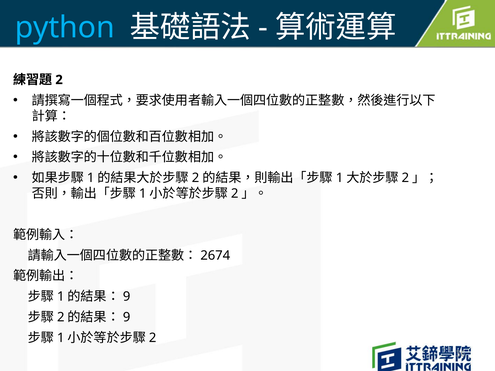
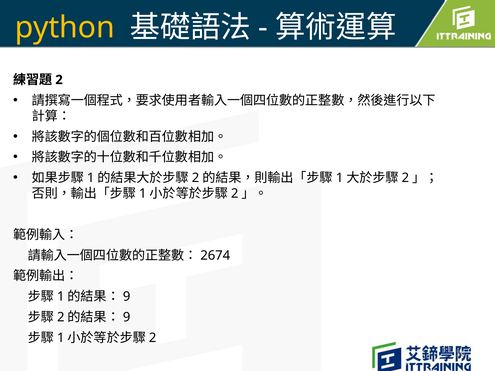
python colour: light blue -> yellow
